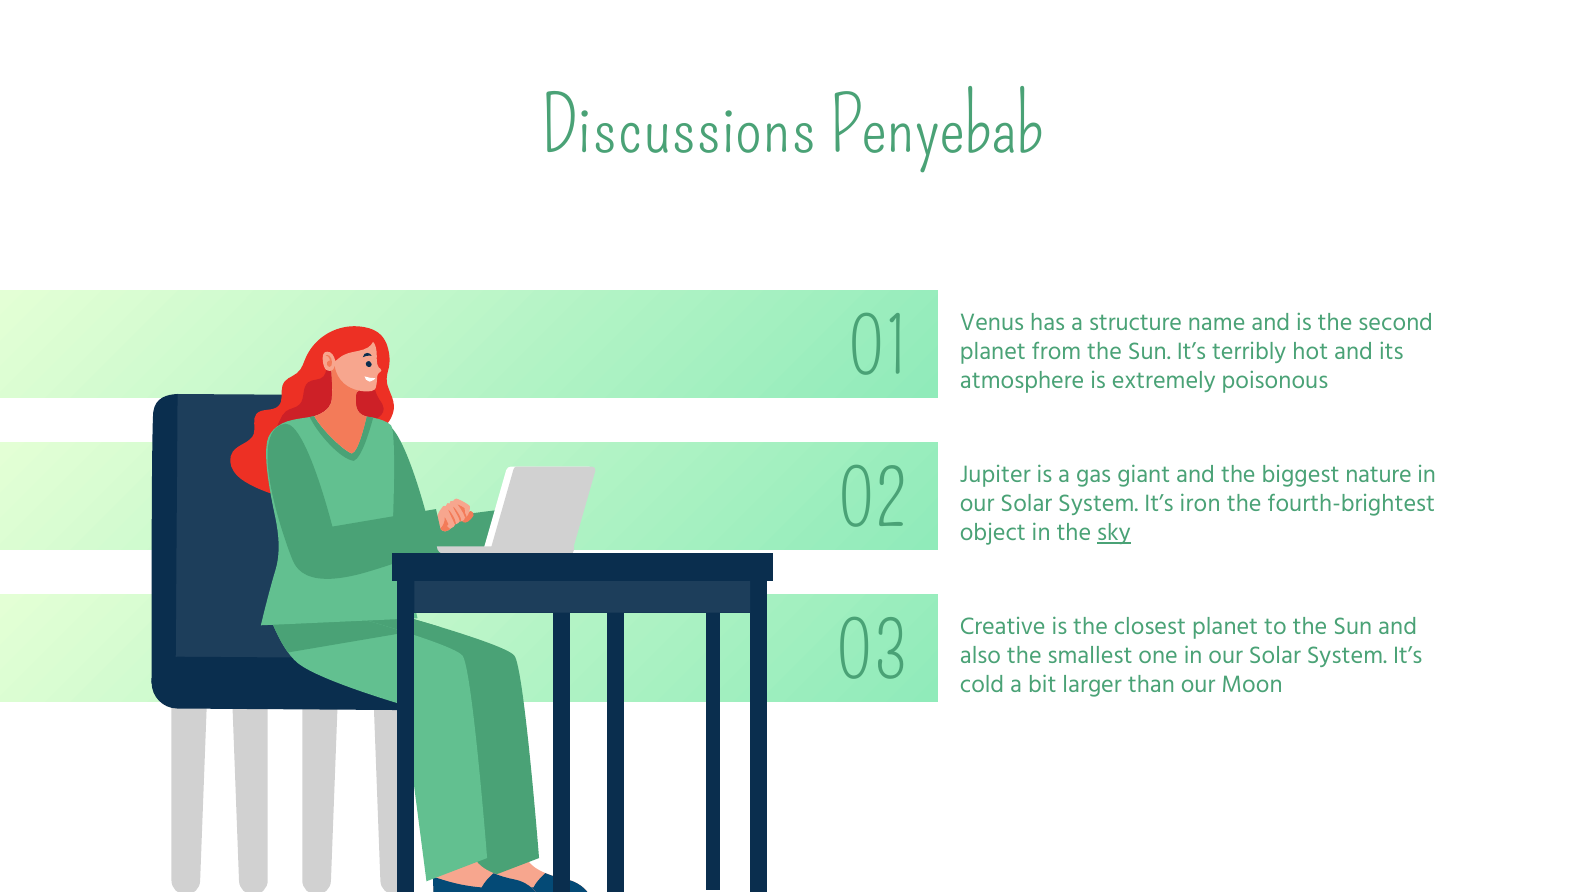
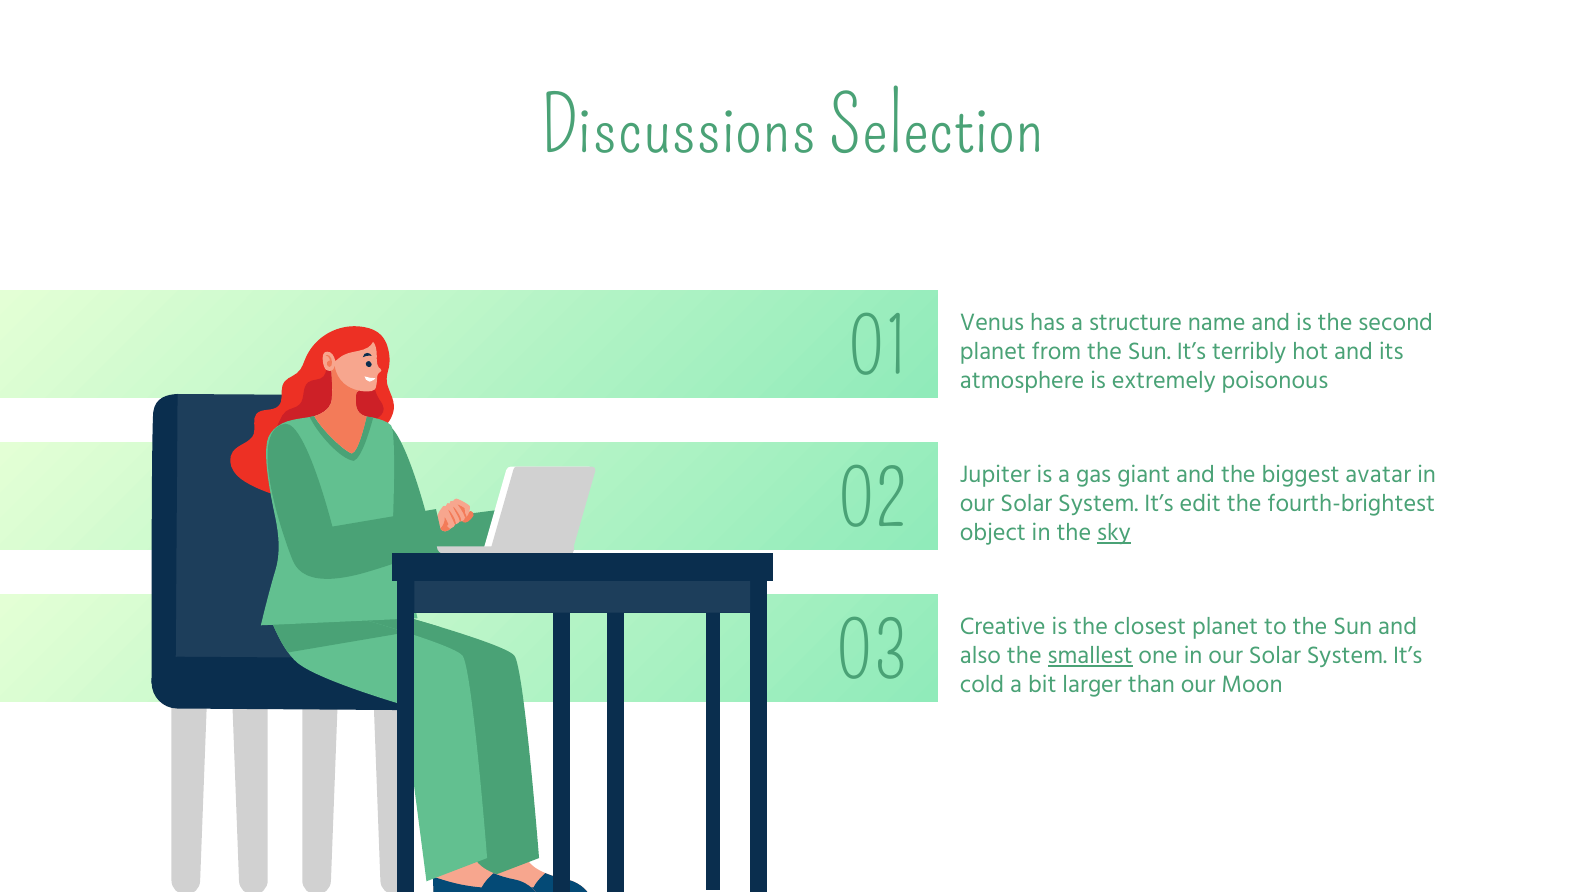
Penyebab: Penyebab -> Selection
nature: nature -> avatar
iron: iron -> edit
smallest underline: none -> present
